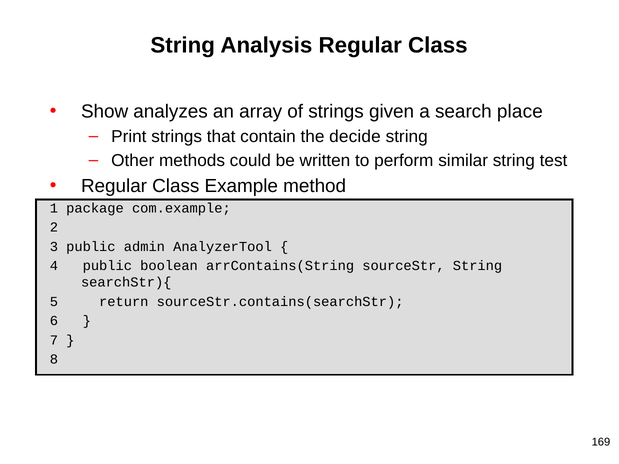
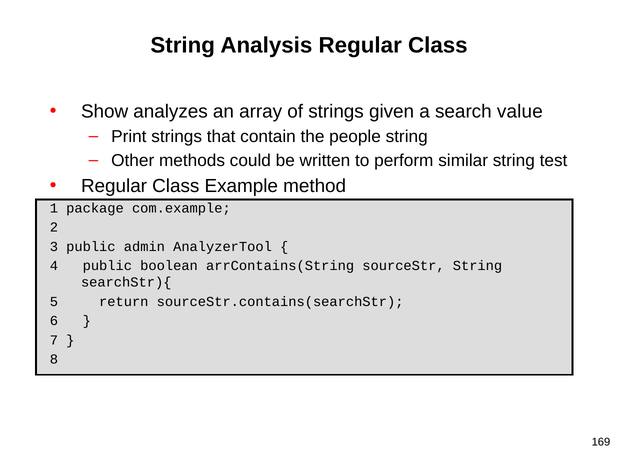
place: place -> value
decide: decide -> people
